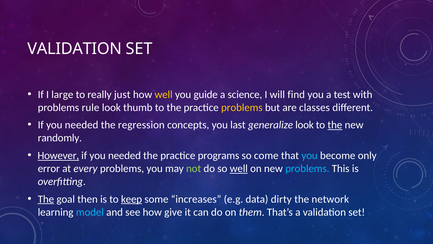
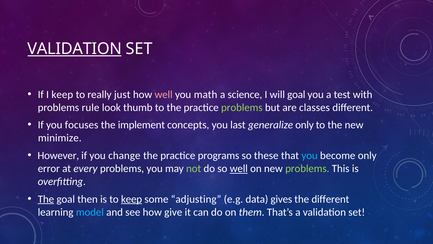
VALIDATION at (75, 49) underline: none -> present
I large: large -> keep
well at (164, 94) colour: yellow -> pink
guide: guide -> math
will find: find -> goal
problems at (242, 107) colour: yellow -> light green
needed at (82, 125): needed -> focuses
regression: regression -> implement
generalize look: look -> only
the at (335, 125) underline: present -> none
randomly: randomly -> minimize
However underline: present -> none
needed at (124, 155): needed -> change
come: come -> these
problems at (307, 168) colour: light blue -> light green
increases: increases -> adjusting
dirty: dirty -> gives
the network: network -> different
